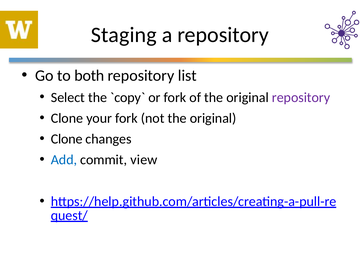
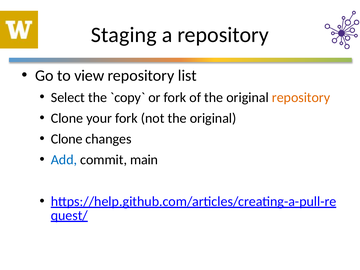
both: both -> view
repository at (301, 97) colour: purple -> orange
view: view -> main
